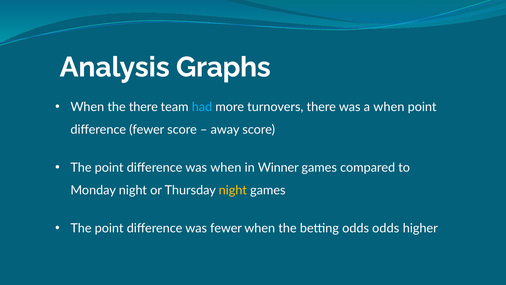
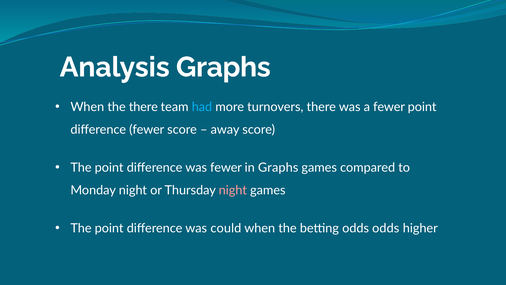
a when: when -> fewer
was when: when -> fewer
in Winner: Winner -> Graphs
night at (233, 190) colour: yellow -> pink
was fewer: fewer -> could
